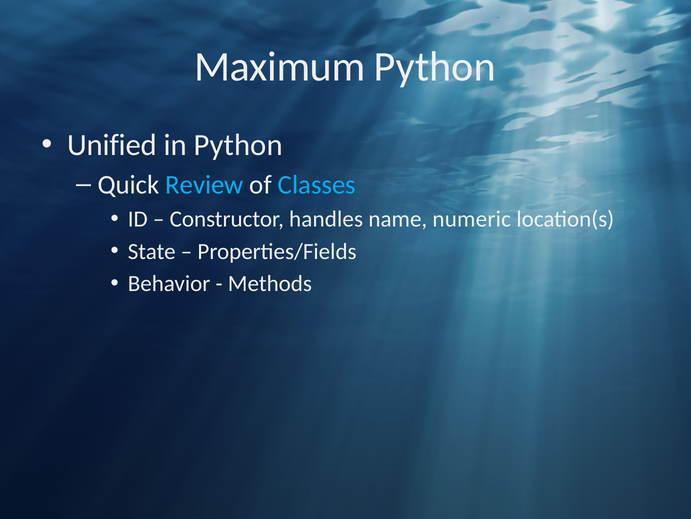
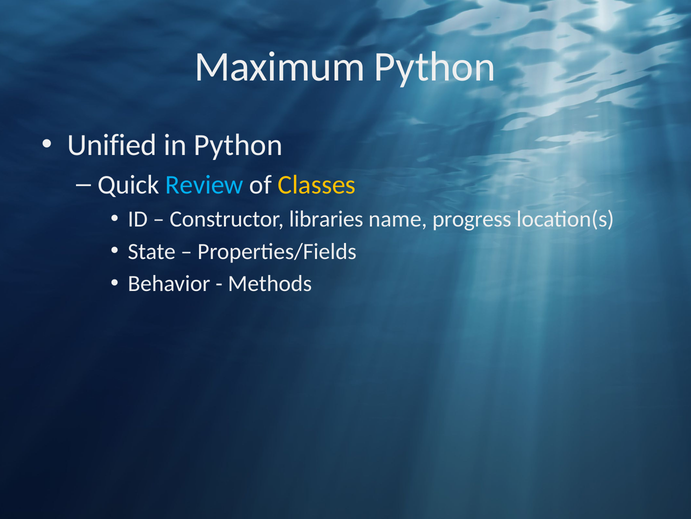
Classes colour: light blue -> yellow
handles: handles -> libraries
numeric: numeric -> progress
